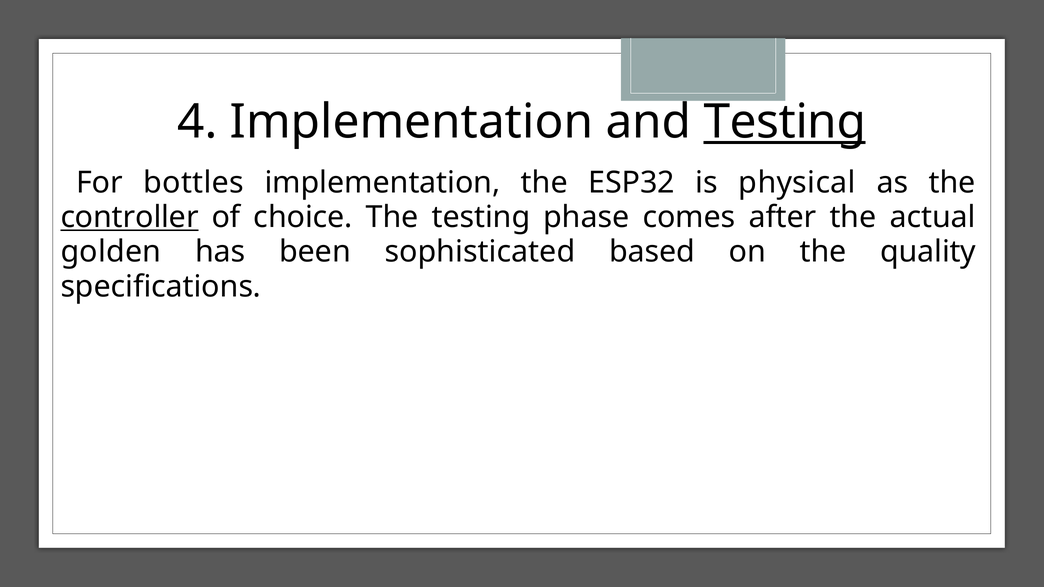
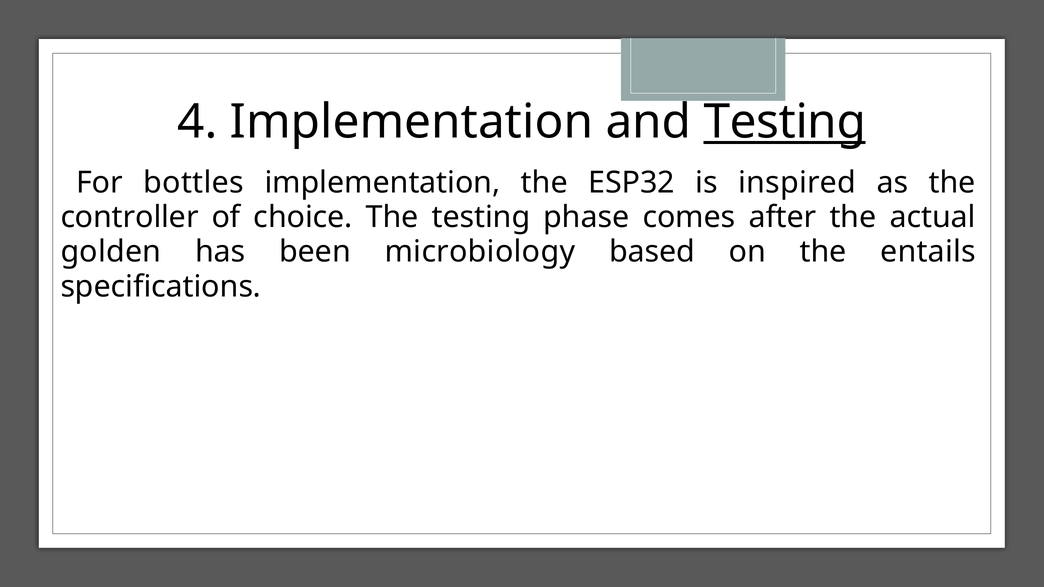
physical: physical -> inspired
controller underline: present -> none
sophisticated: sophisticated -> microbiology
quality: quality -> entails
